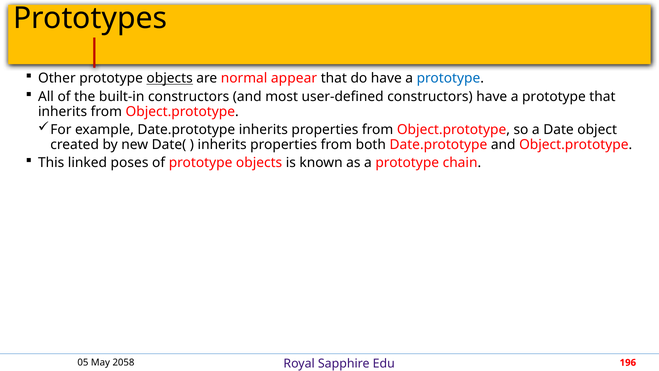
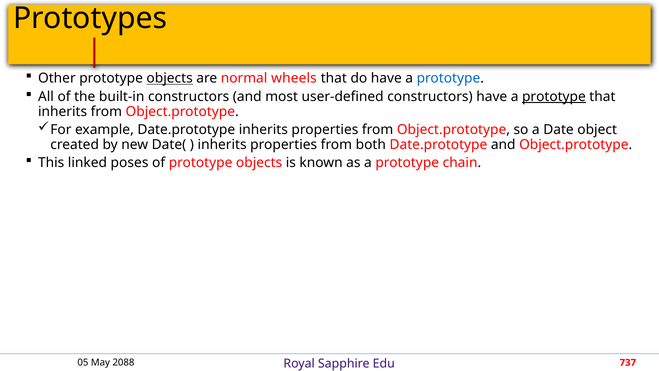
appear: appear -> wheels
prototype at (554, 97) underline: none -> present
2058: 2058 -> 2088
196: 196 -> 737
